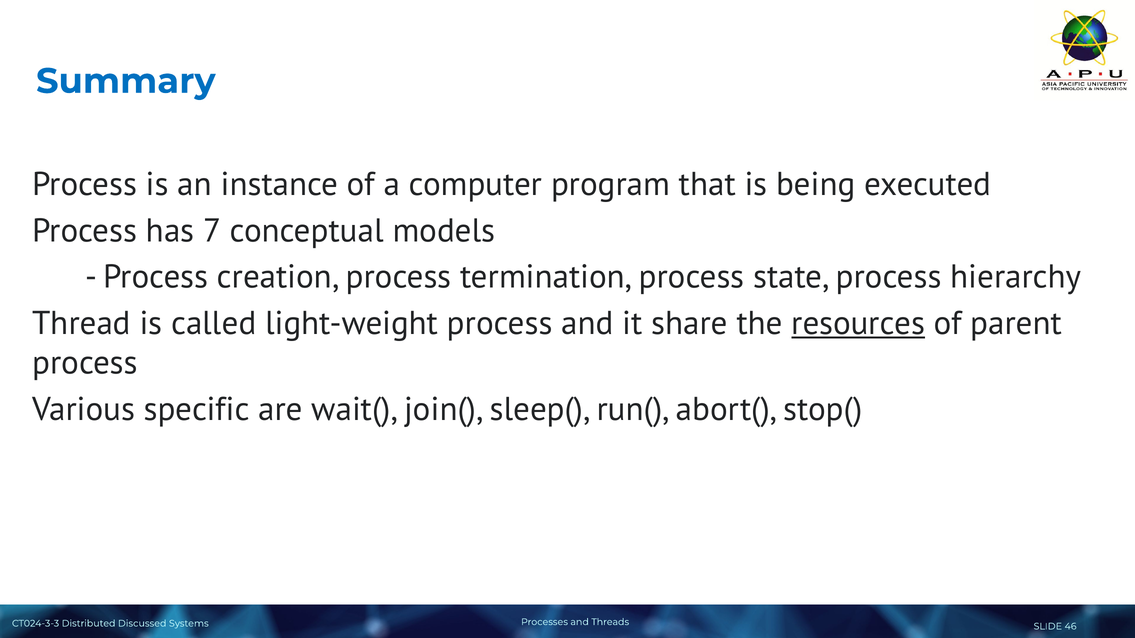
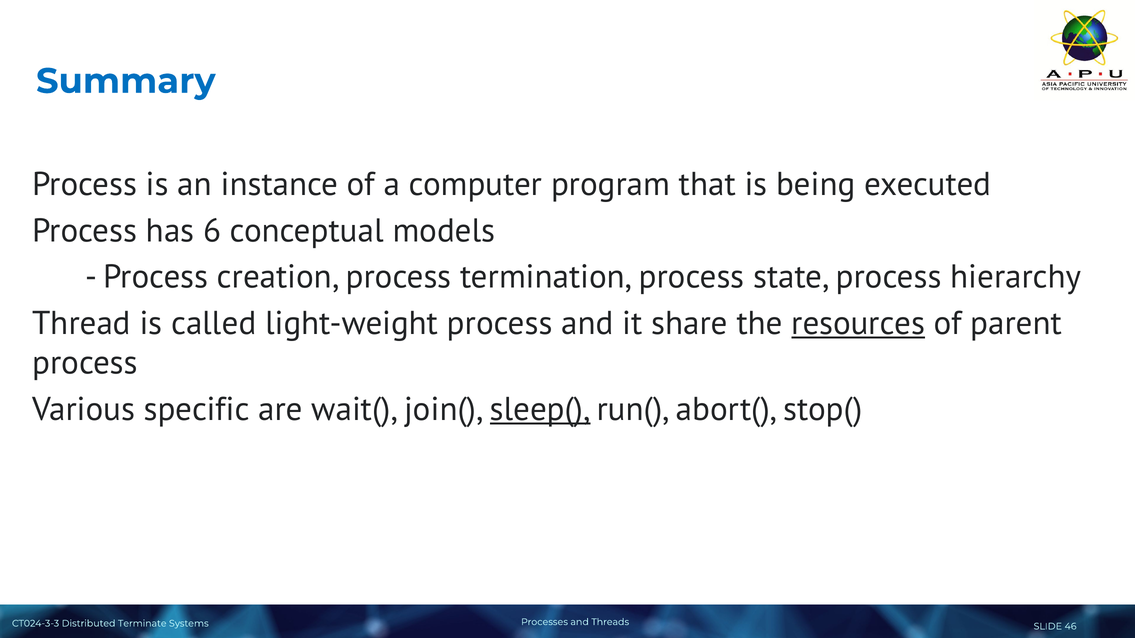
7: 7 -> 6
sleep( underline: none -> present
Discussed: Discussed -> Terminate
